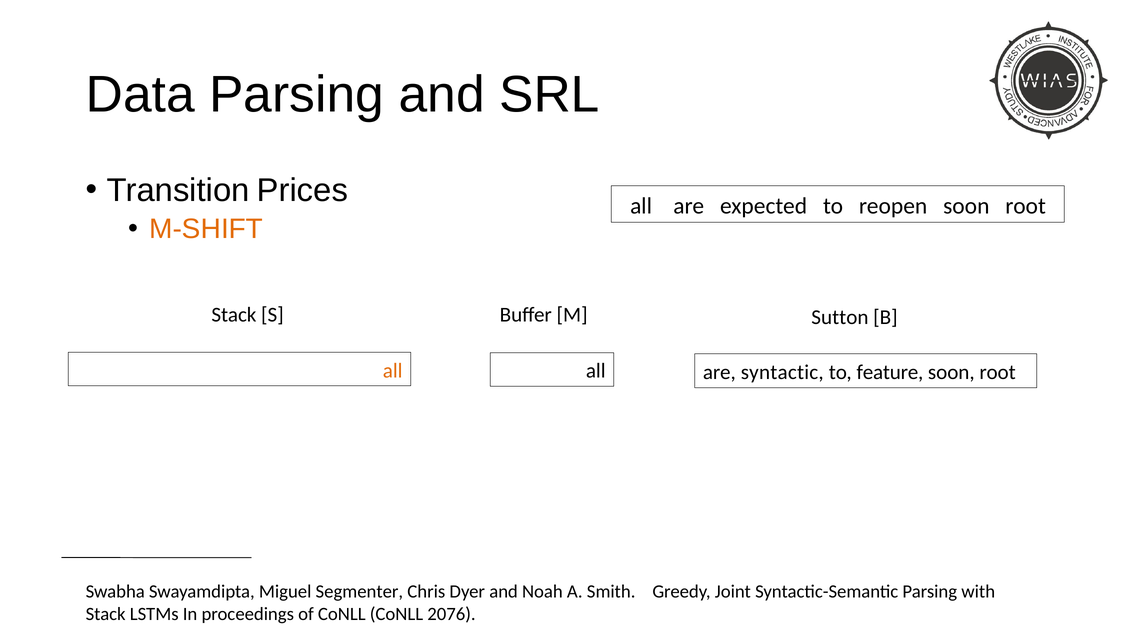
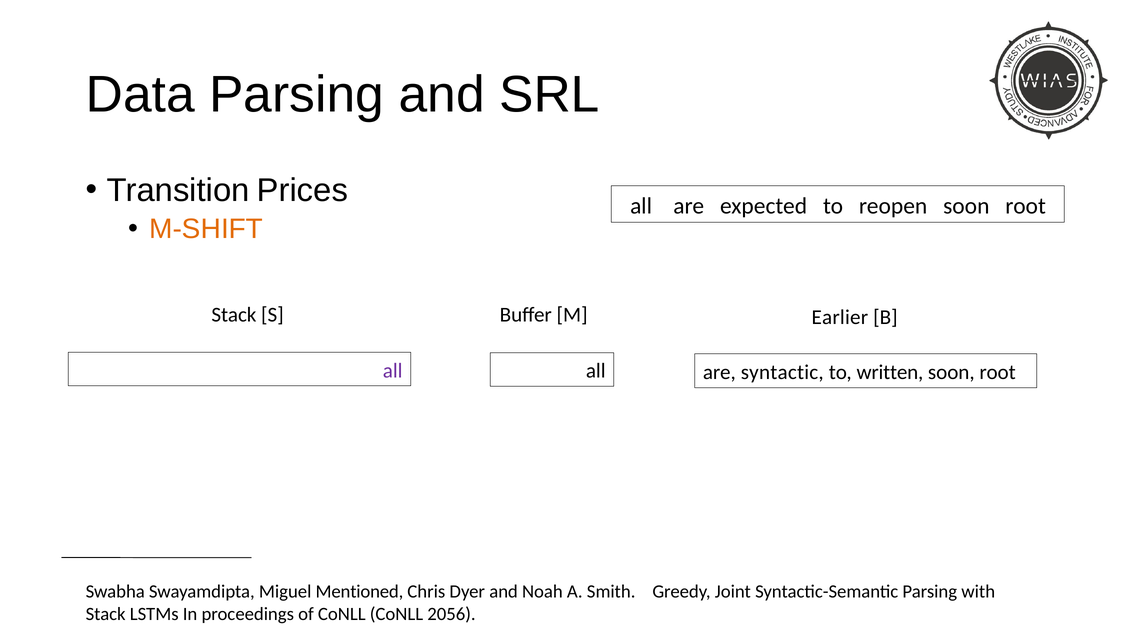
Sutton: Sutton -> Earlier
all at (393, 371) colour: orange -> purple
feature: feature -> written
Segmenter: Segmenter -> Mentioned
2076: 2076 -> 2056
